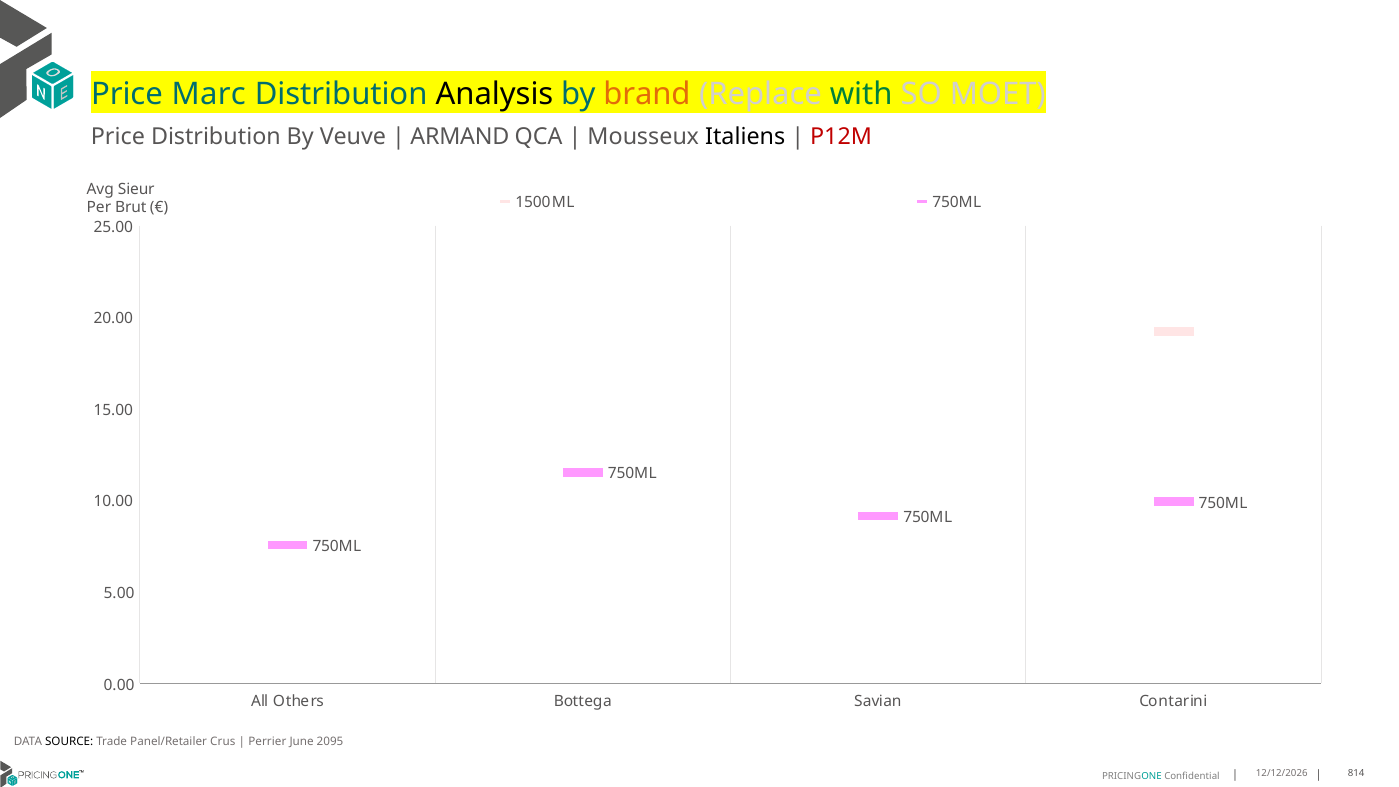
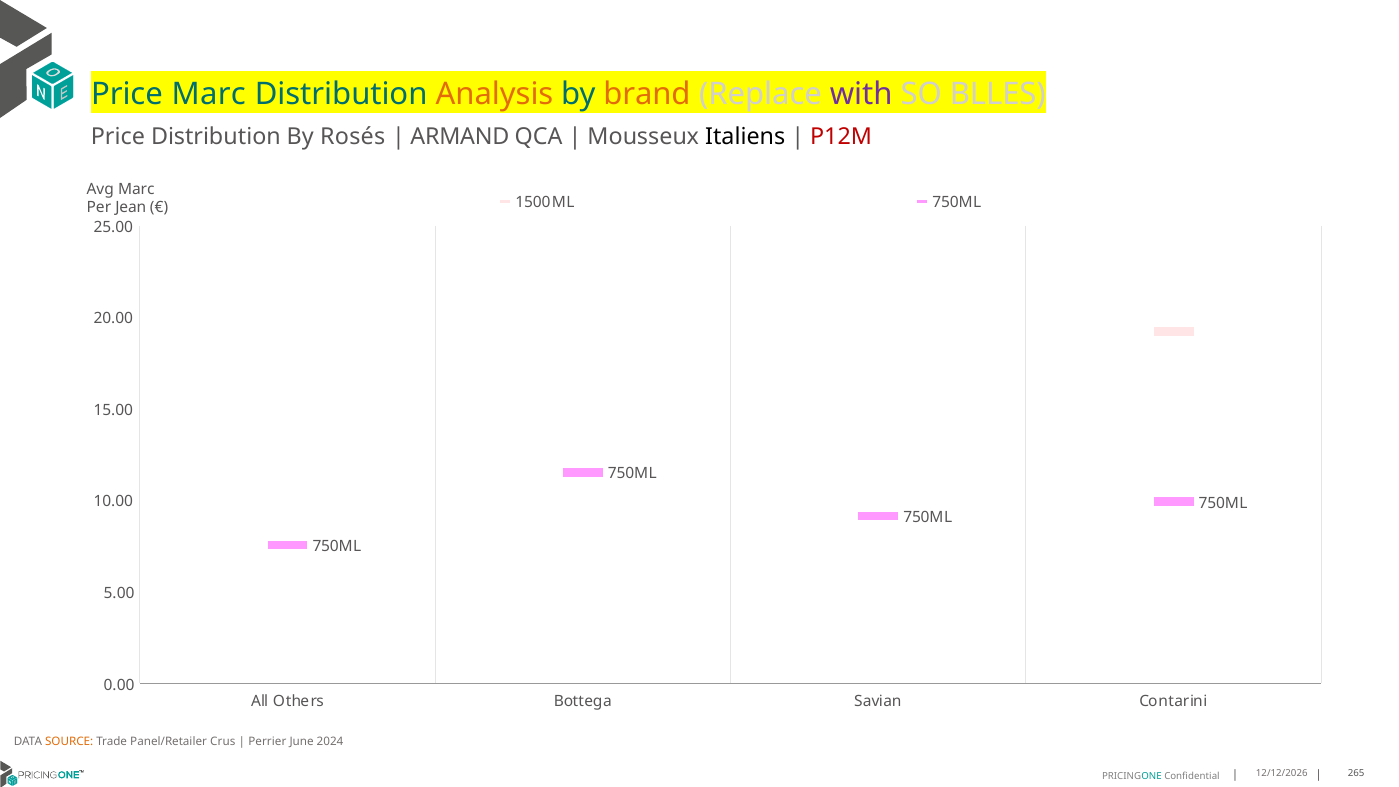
Analysis colour: black -> orange
with colour: green -> purple
MOET: MOET -> BLLES
Veuve: Veuve -> Rosés
Avg Sieur: Sieur -> Marc
Brut: Brut -> Jean
SOURCE colour: black -> orange
2095: 2095 -> 2024
814: 814 -> 265
